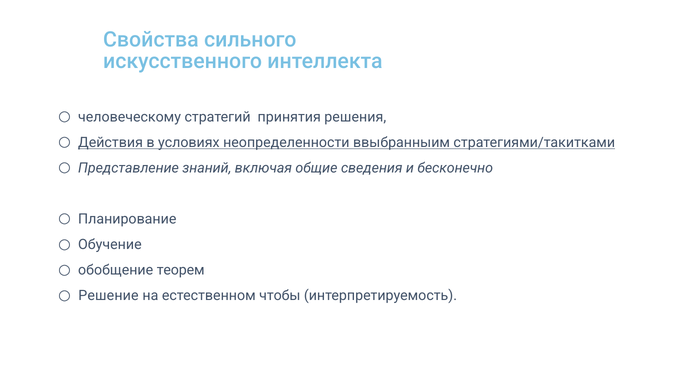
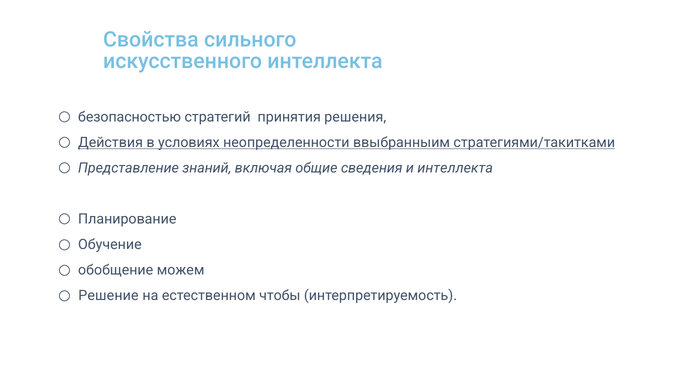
человеческому: человеческому -> безопасностью
и бесконечно: бесконечно -> интеллекта
теорем: теорем -> можем
